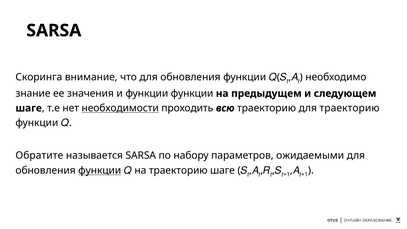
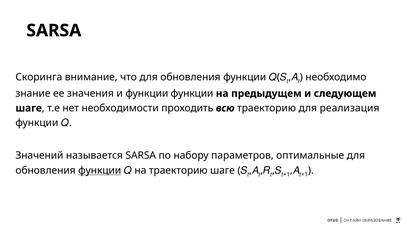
необходимости underline: present -> none
для траекторию: траекторию -> реализация
Обратите: Обратите -> Значений
ожидаемыми: ожидаемыми -> оптимальные
